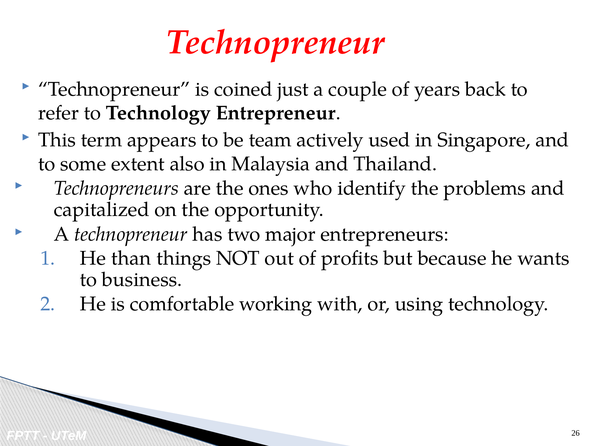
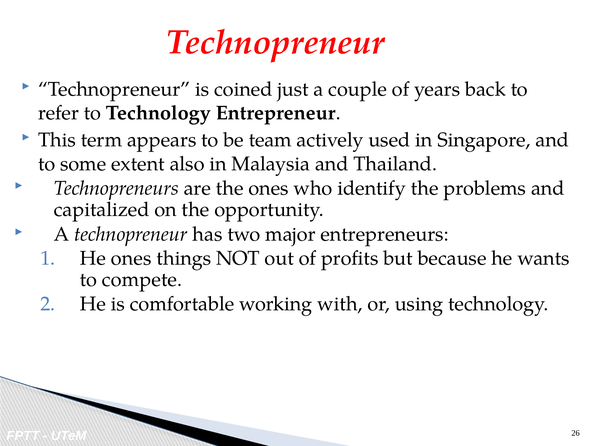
He than: than -> ones
business: business -> compete
